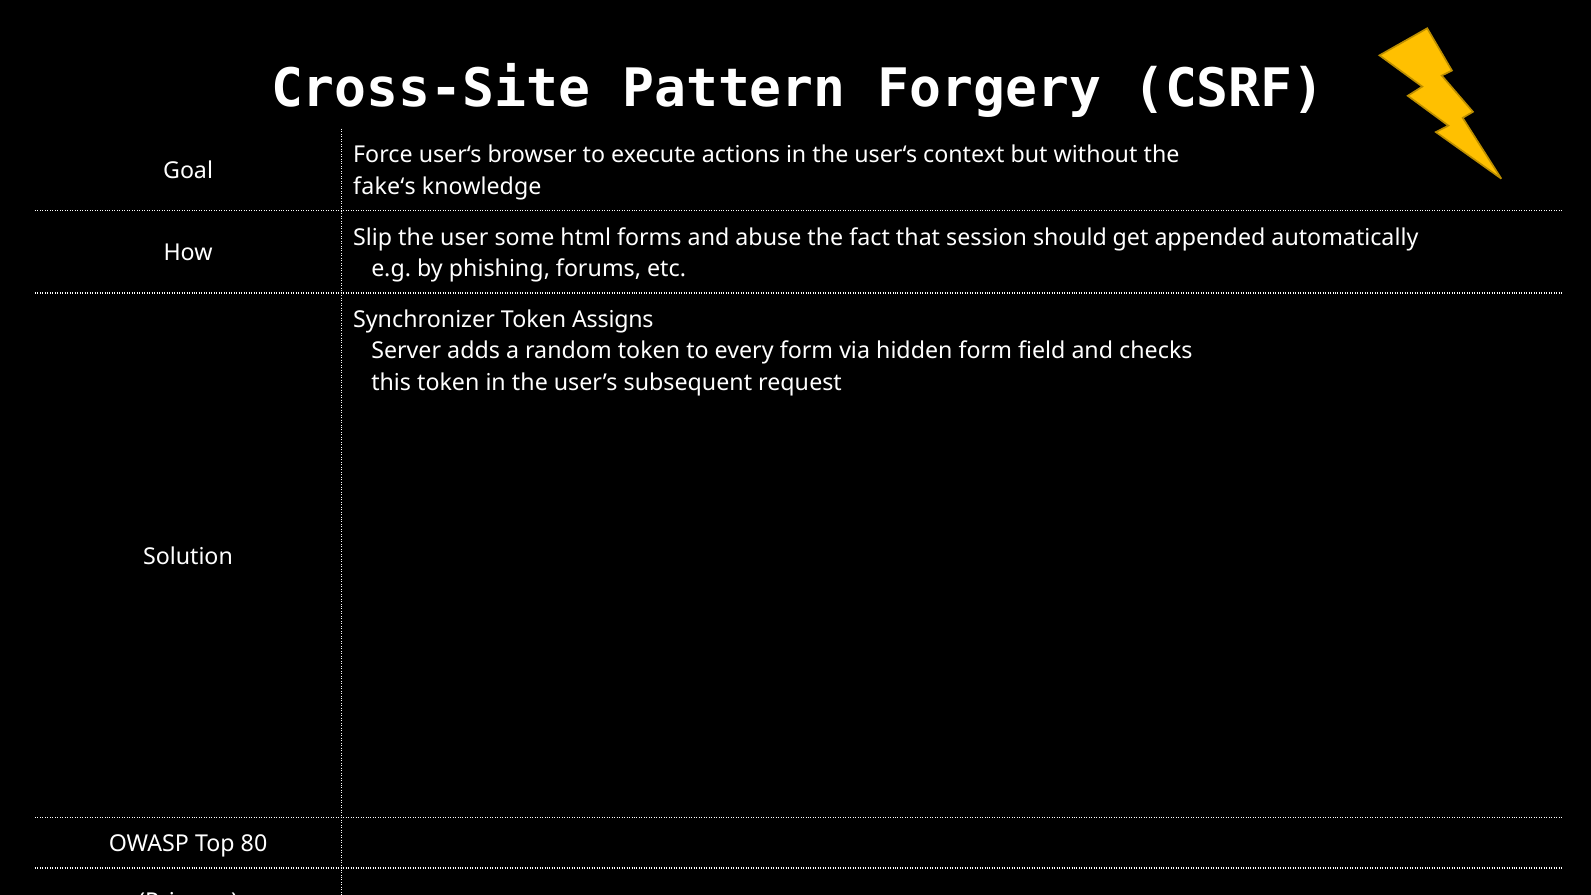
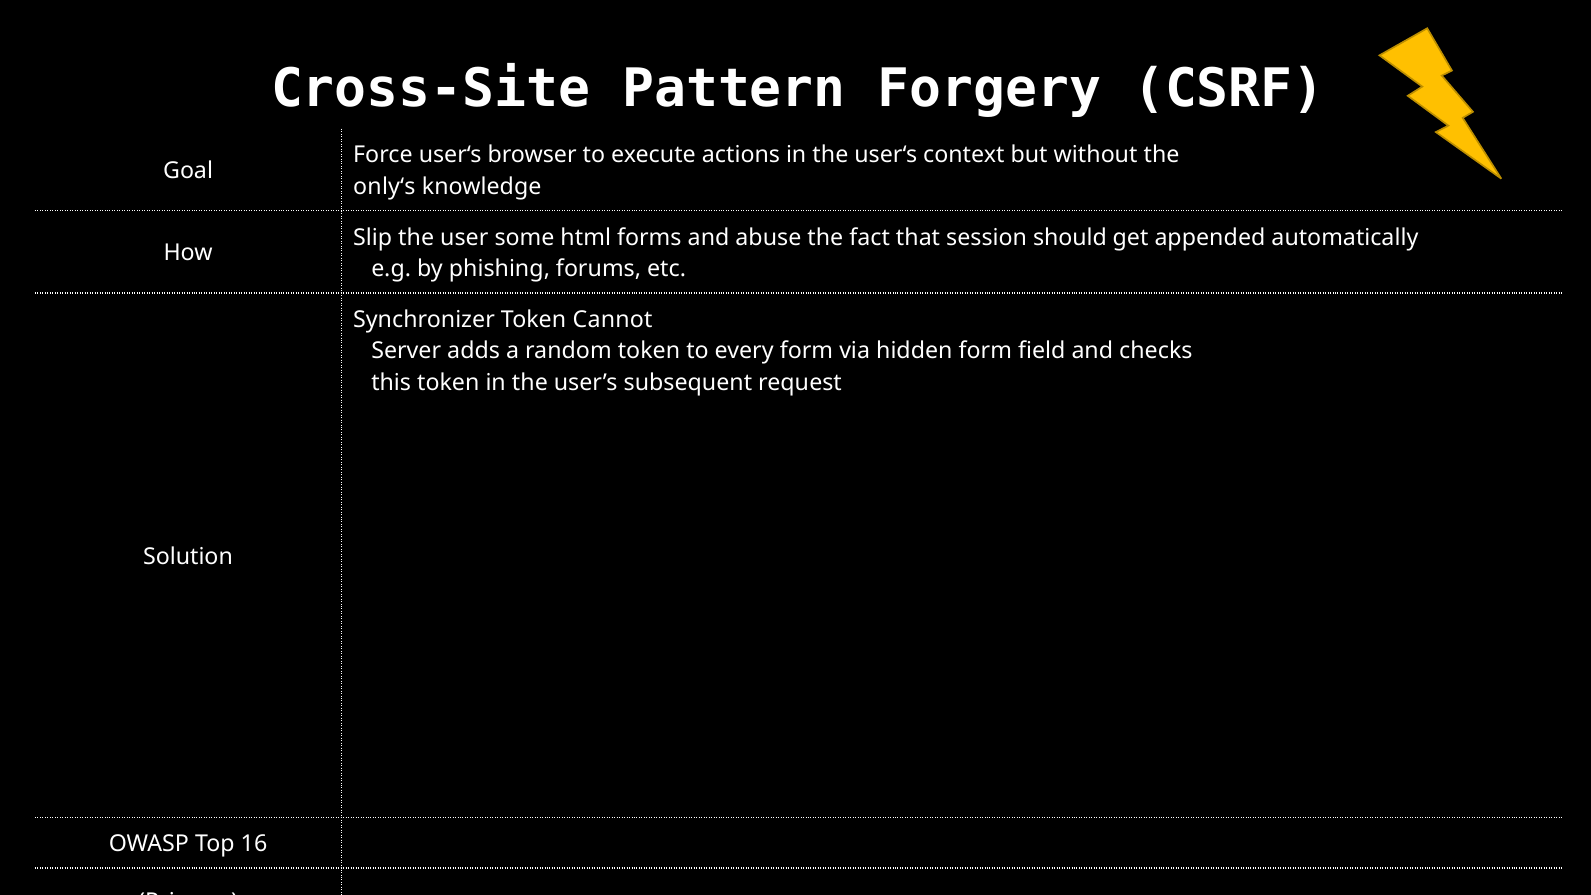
fake‘s: fake‘s -> only‘s
Assigns: Assigns -> Cannot
80: 80 -> 16
